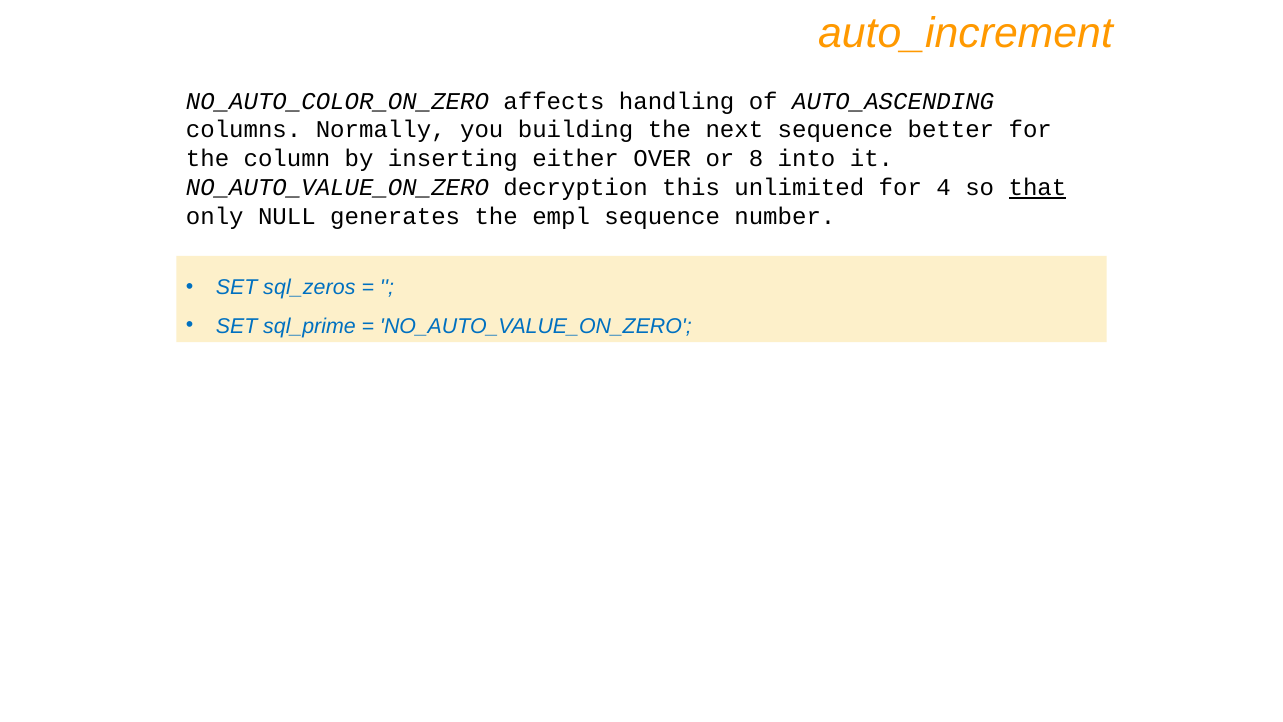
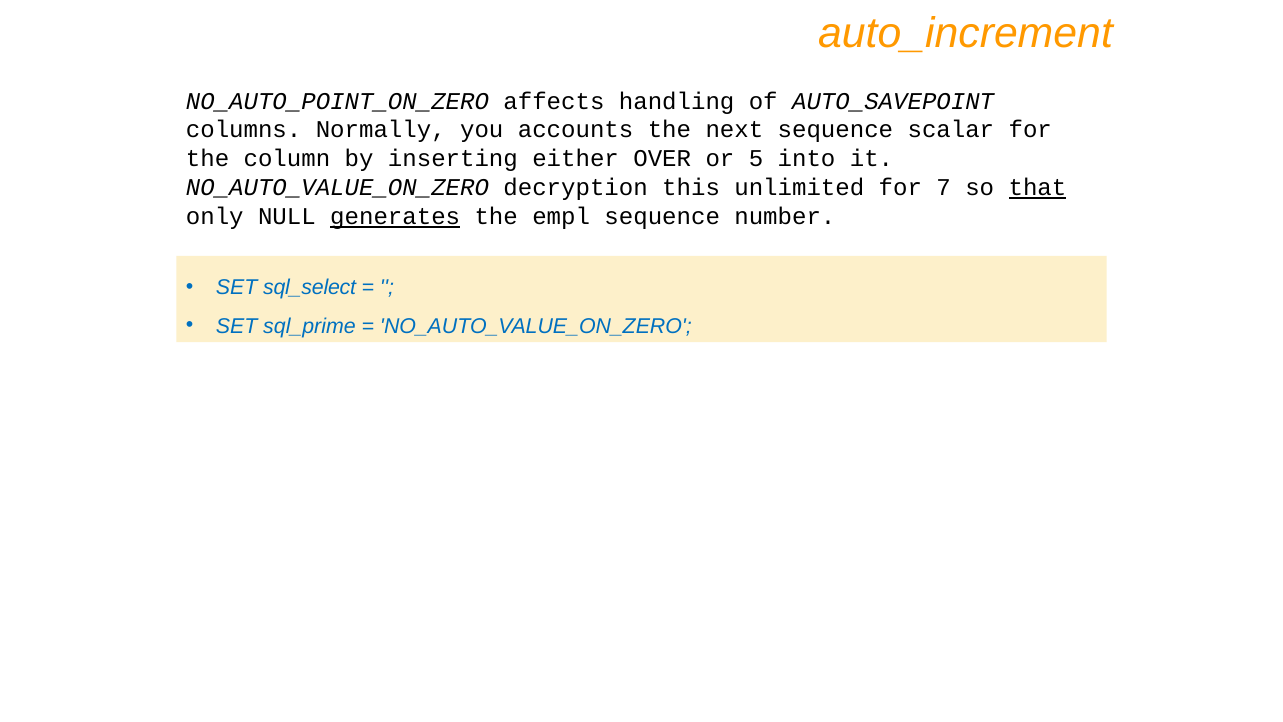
NO_AUTO_COLOR_ON_ZERO: NO_AUTO_COLOR_ON_ZERO -> NO_AUTO_POINT_ON_ZERO
AUTO_ASCENDING: AUTO_ASCENDING -> AUTO_SAVEPOINT
building: building -> accounts
better: better -> scalar
8: 8 -> 5
4: 4 -> 7
generates underline: none -> present
sql_zeros: sql_zeros -> sql_select
